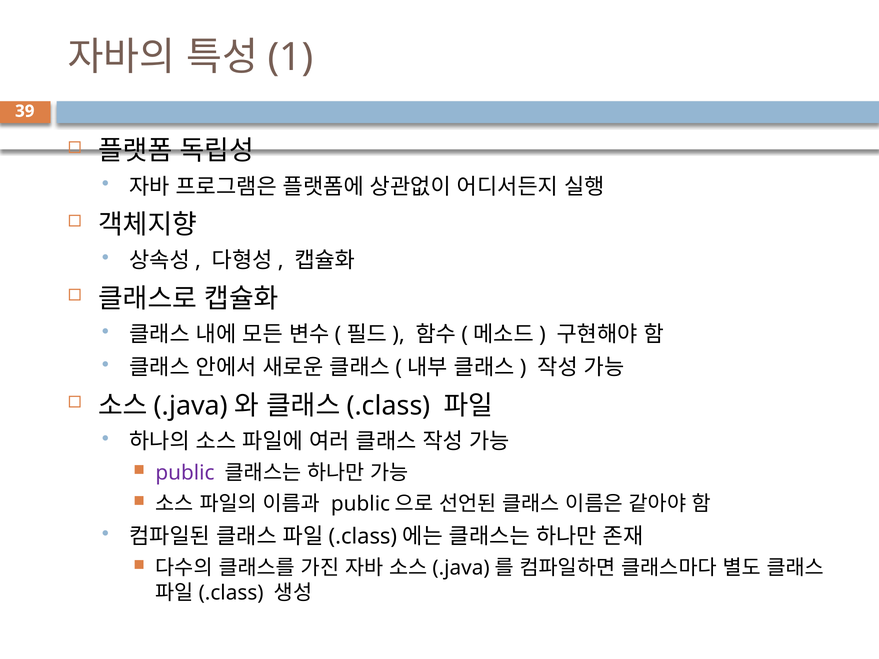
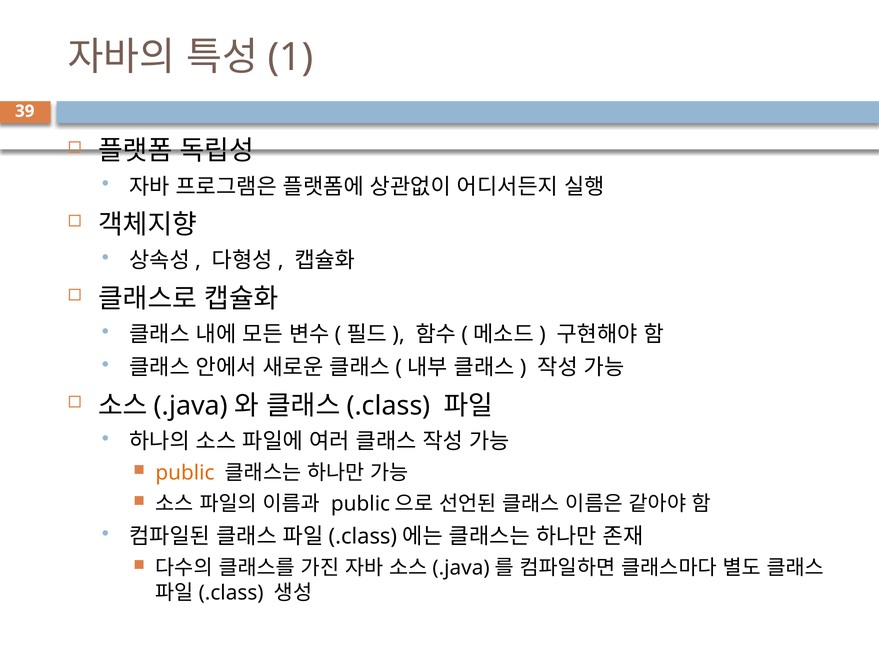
public colour: purple -> orange
